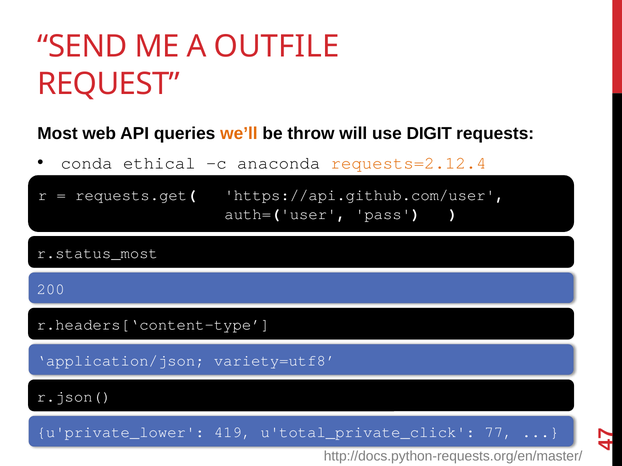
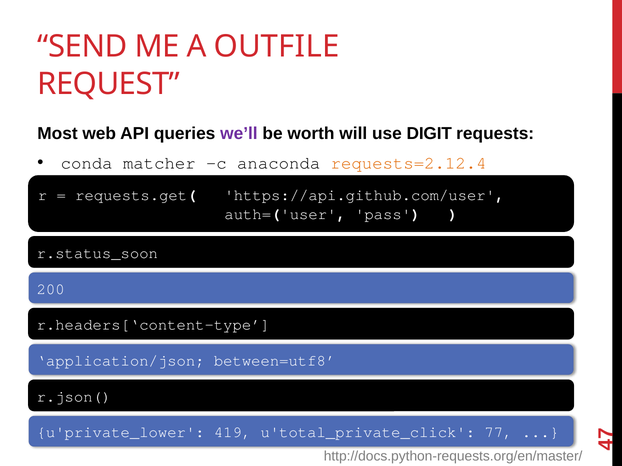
we’ll colour: orange -> purple
throw: throw -> worth
ethical: ethical -> matcher
r.status_most: r.status_most -> r.status_soon
variety=utf8: variety=utf8 -> between=utf8
